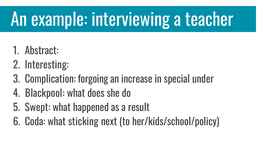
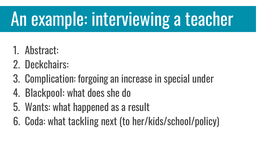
Interesting: Interesting -> Deckchairs
Swept: Swept -> Wants
sticking: sticking -> tackling
